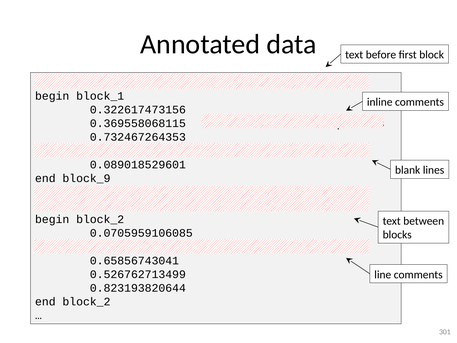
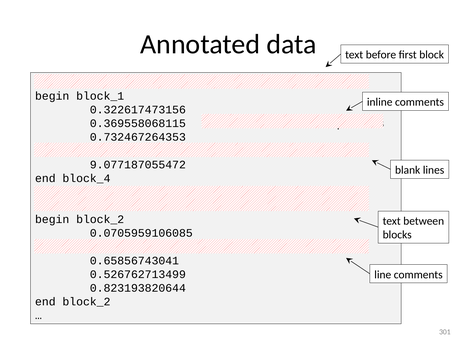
0.089018529601: 0.089018529601 -> 9.077187055472
block_9: block_9 -> block_4
